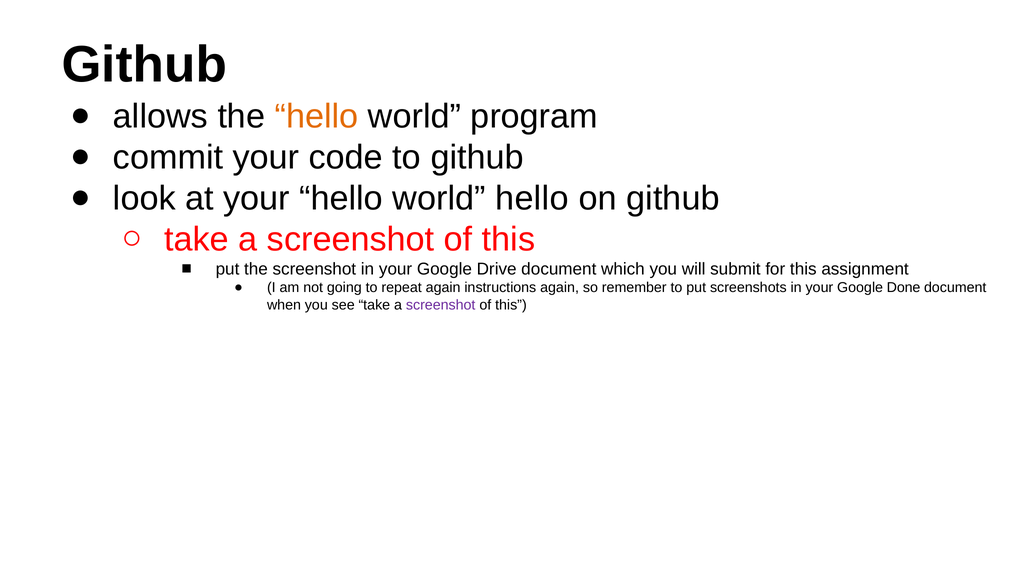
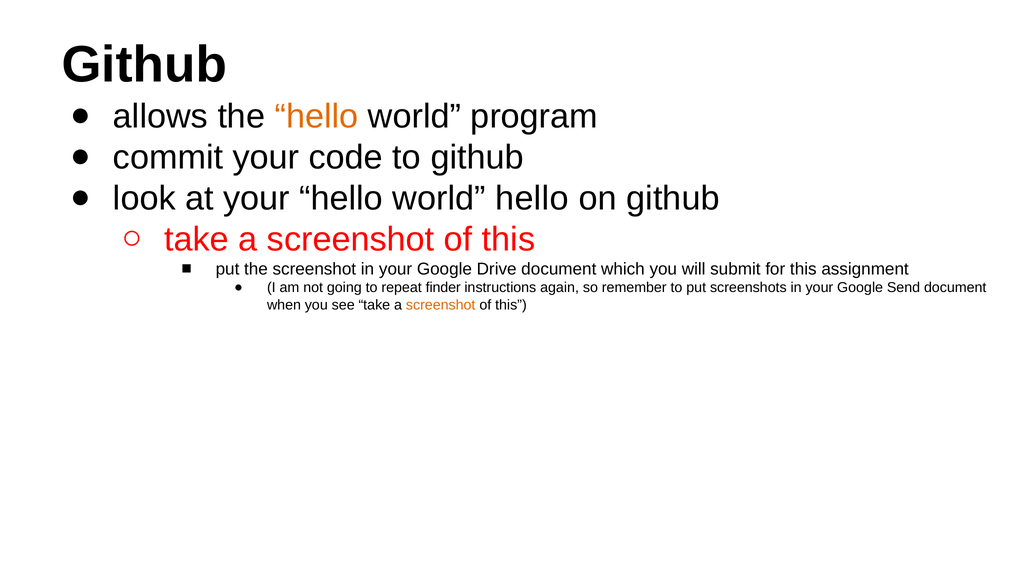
repeat again: again -> finder
Done: Done -> Send
screenshot at (441, 305) colour: purple -> orange
